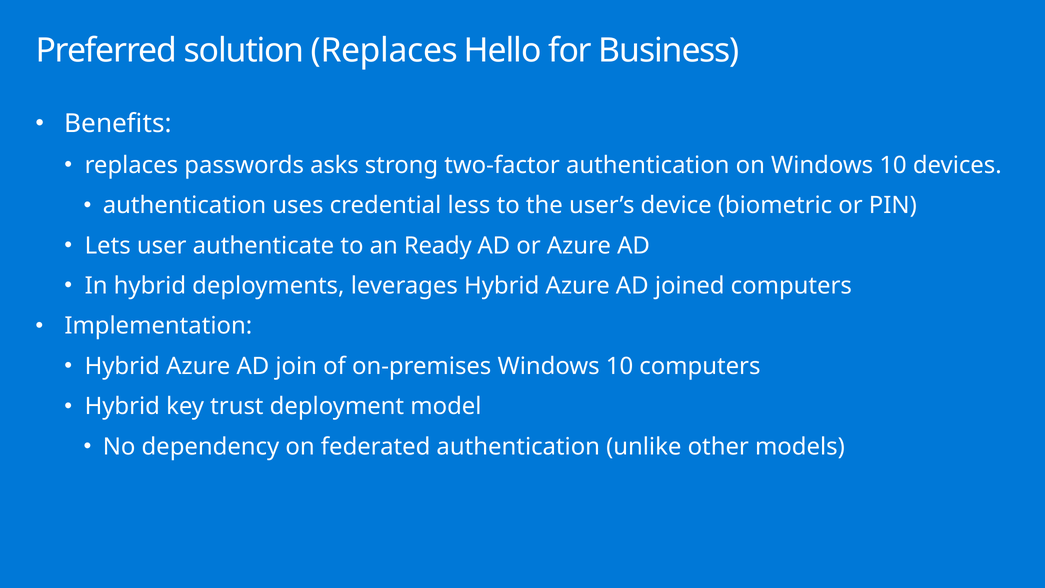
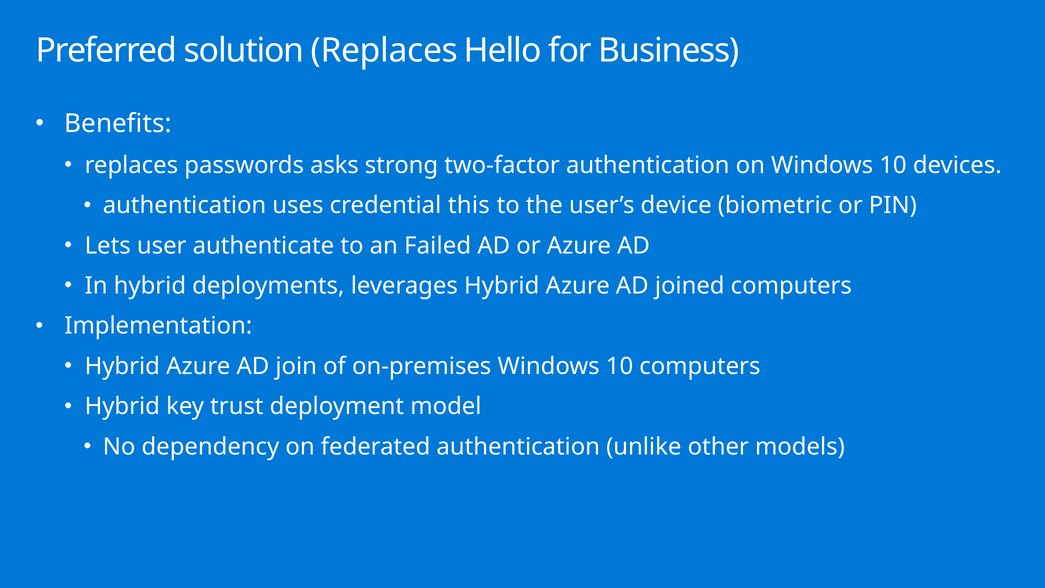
less: less -> this
Ready: Ready -> Failed
